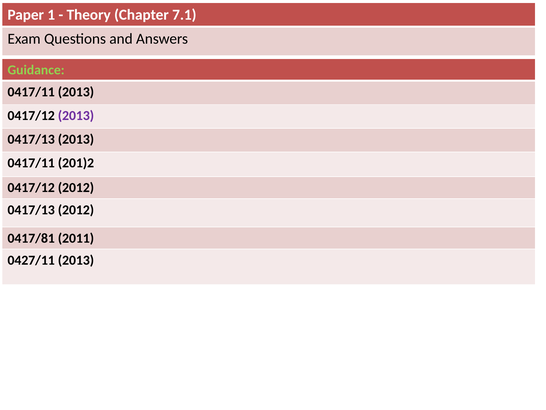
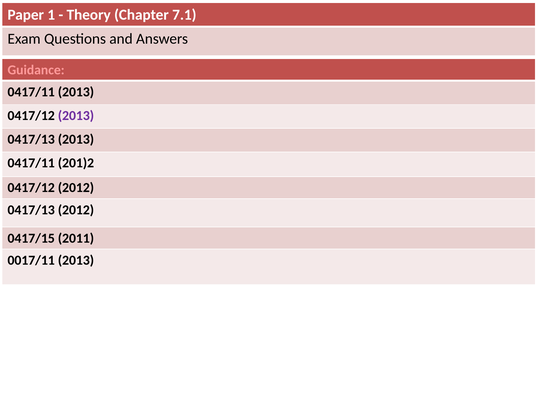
Guidance colour: light green -> pink
0417/81: 0417/81 -> 0417/15
0427/11: 0427/11 -> 0017/11
